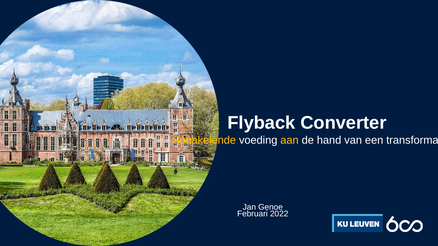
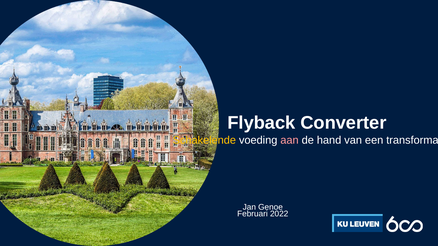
aan colour: yellow -> pink
